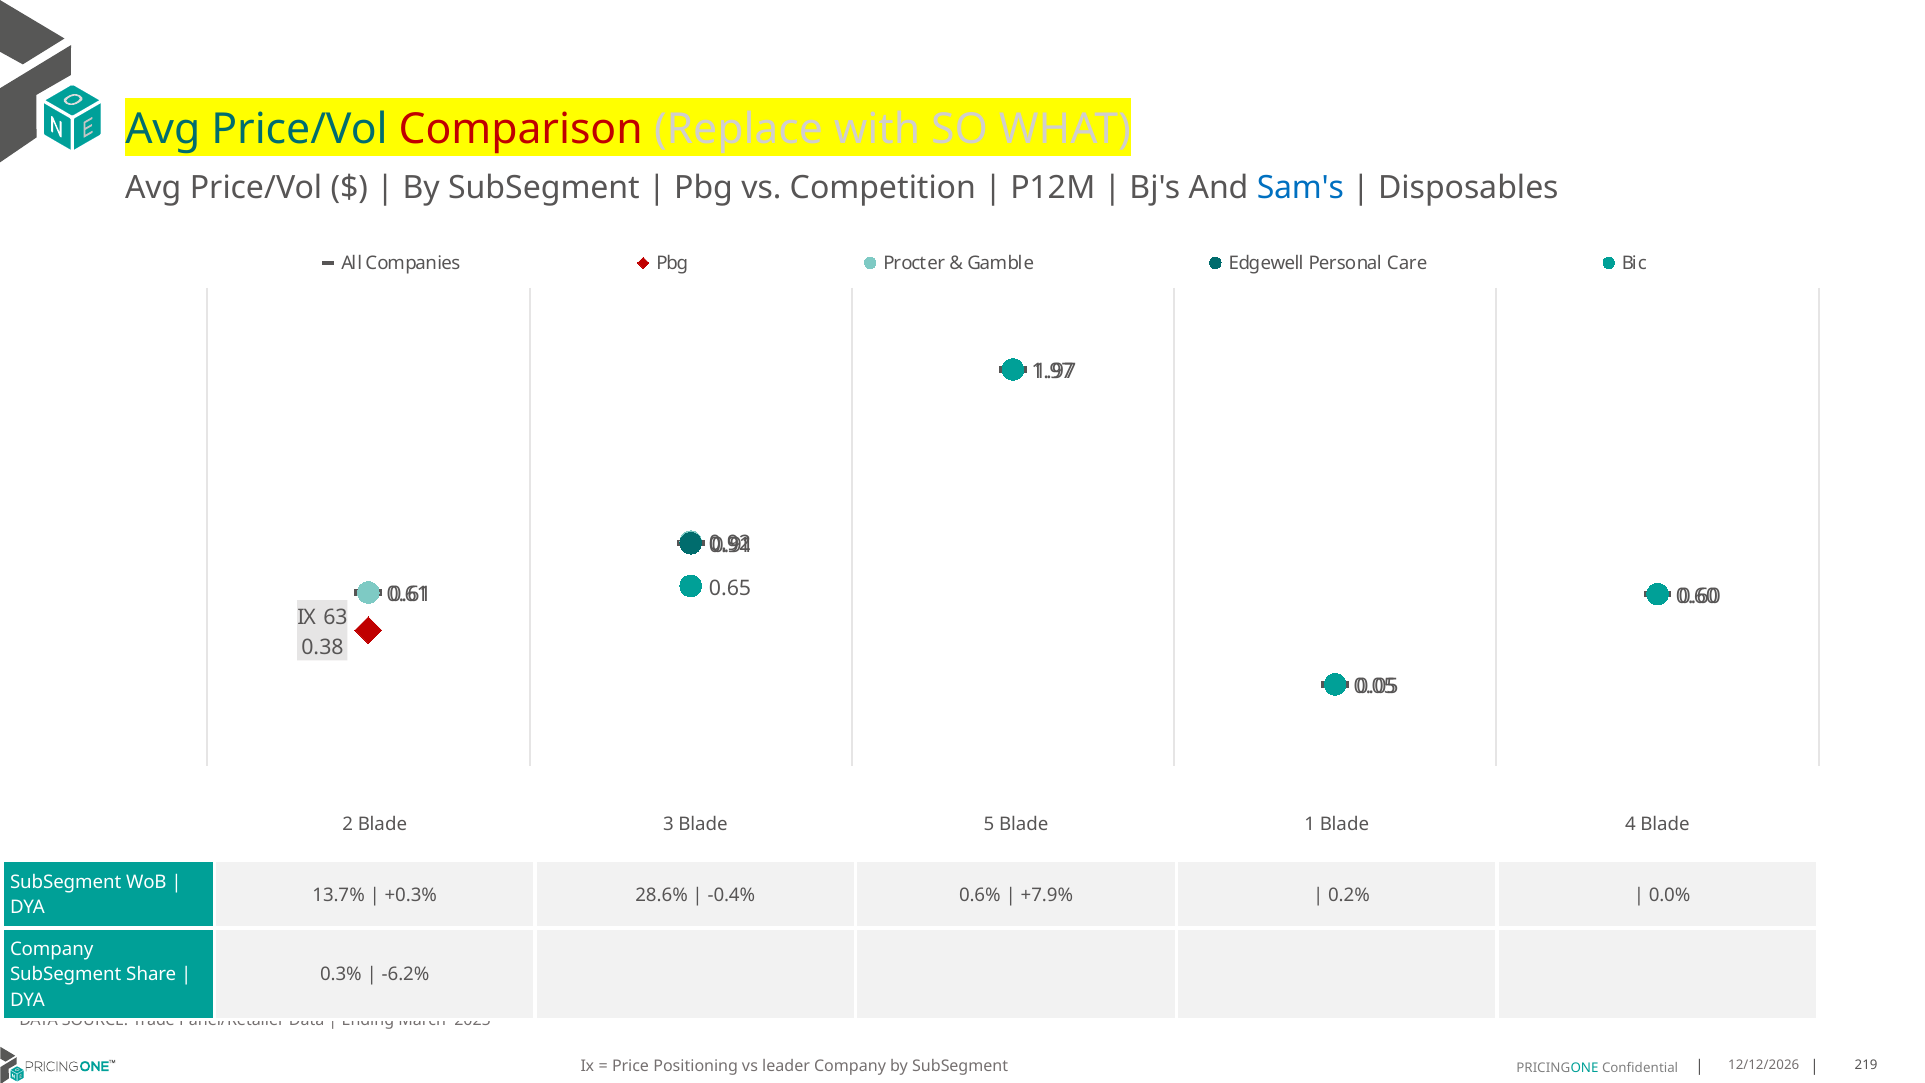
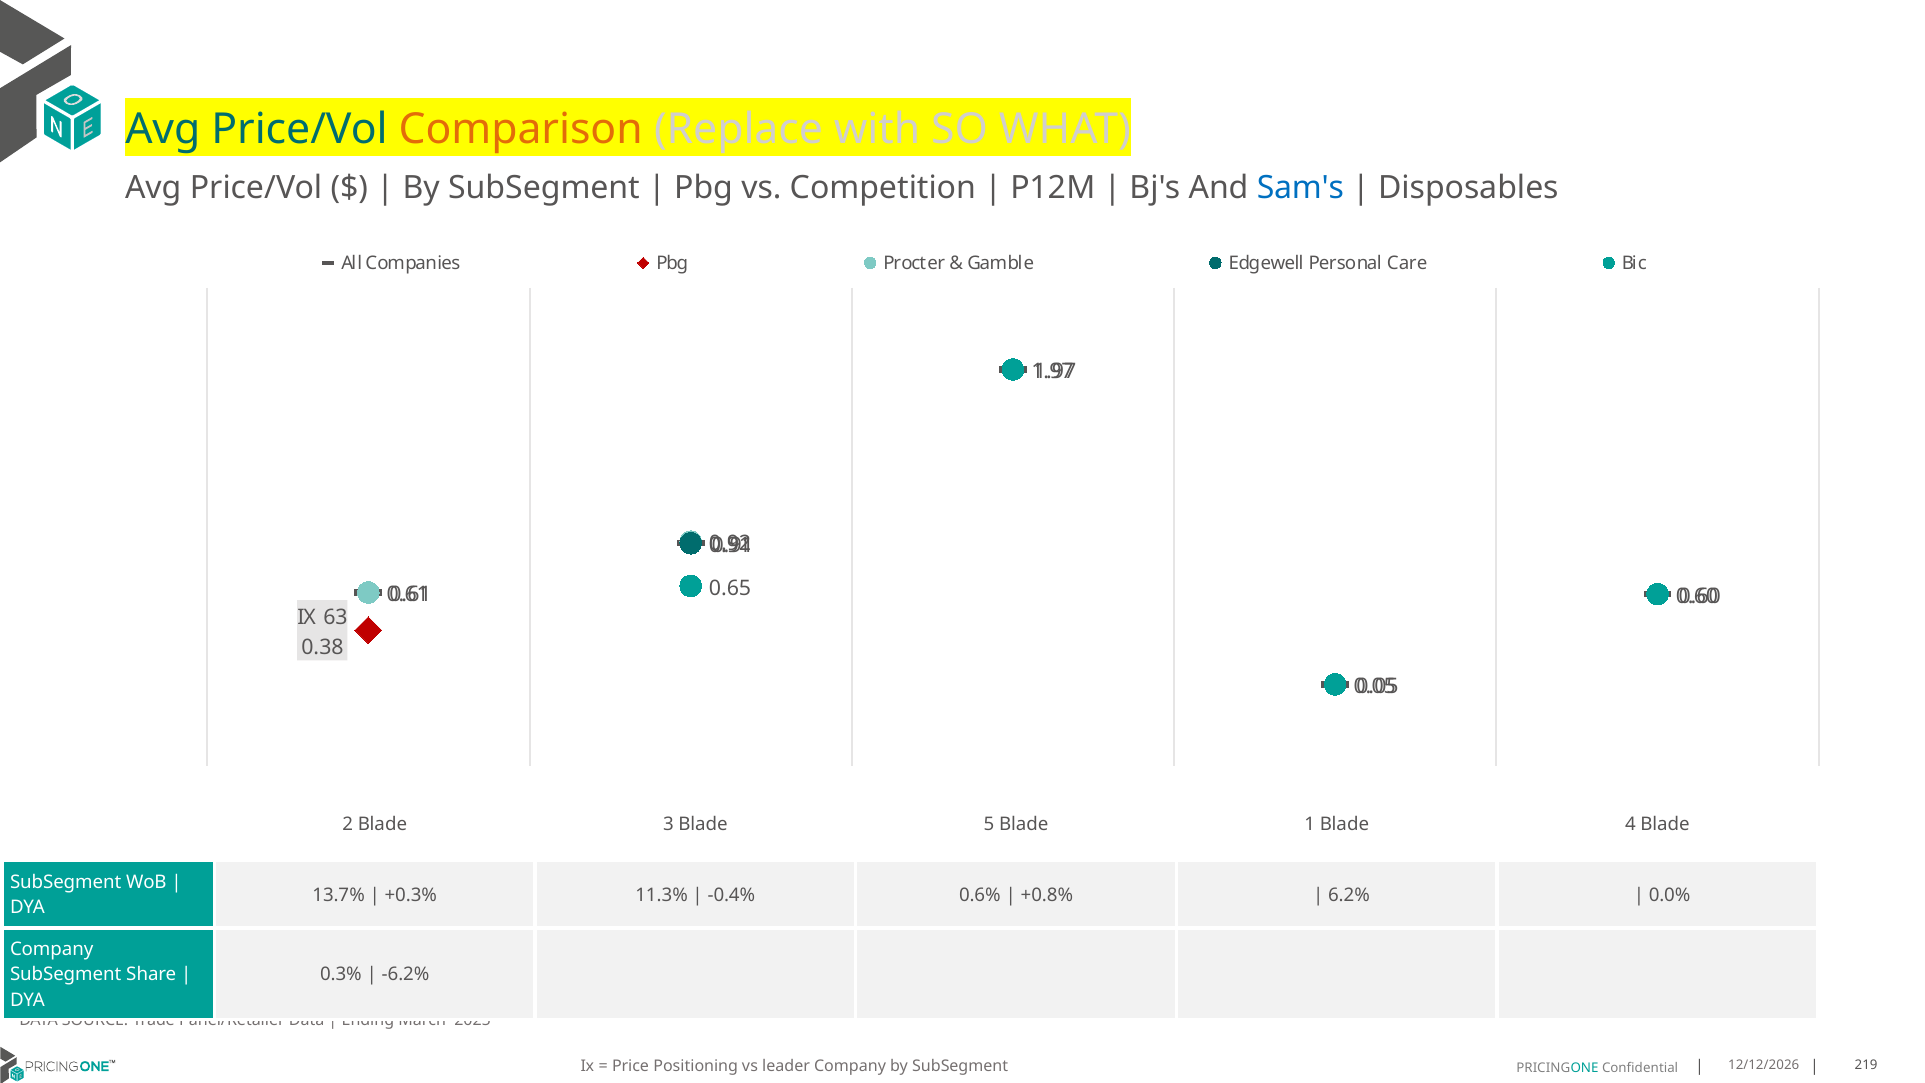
Comparison colour: red -> orange
28.6%: 28.6% -> 11.3%
+7.9%: +7.9% -> +0.8%
0.2%: 0.2% -> 6.2%
